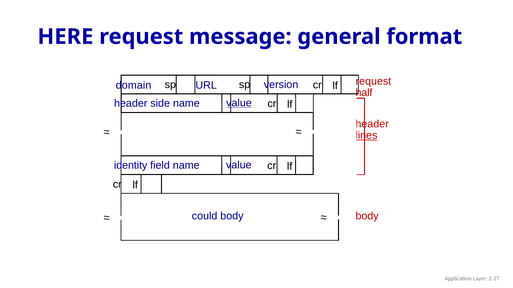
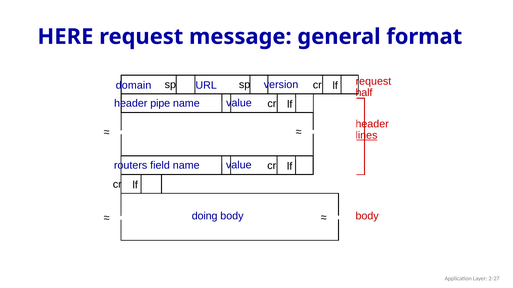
value at (239, 103) underline: present -> none
side: side -> pipe
identity: identity -> routers
could: could -> doing
